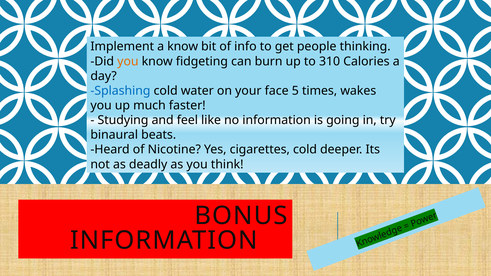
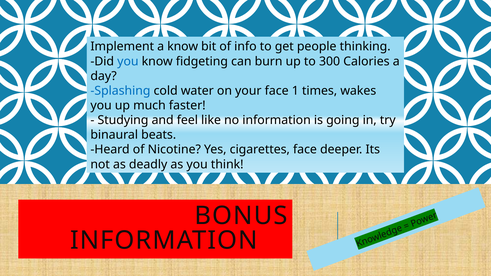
you at (128, 61) colour: orange -> blue
310: 310 -> 300
5: 5 -> 1
cigarettes cold: cold -> face
